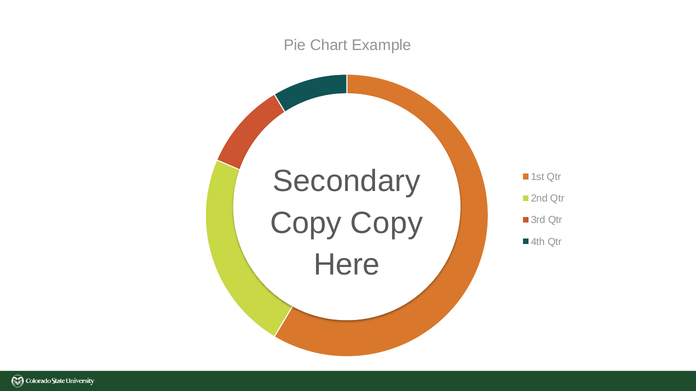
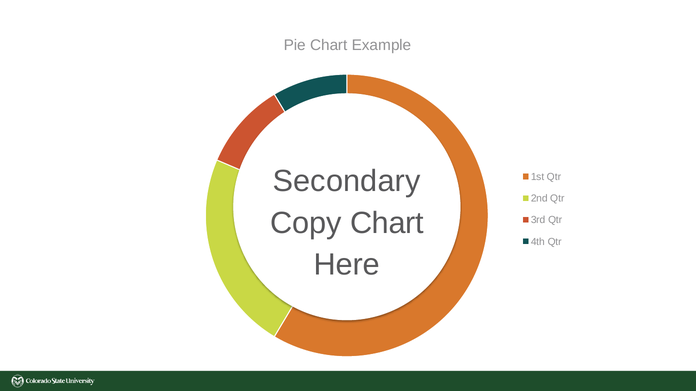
Copy Copy: Copy -> Chart
